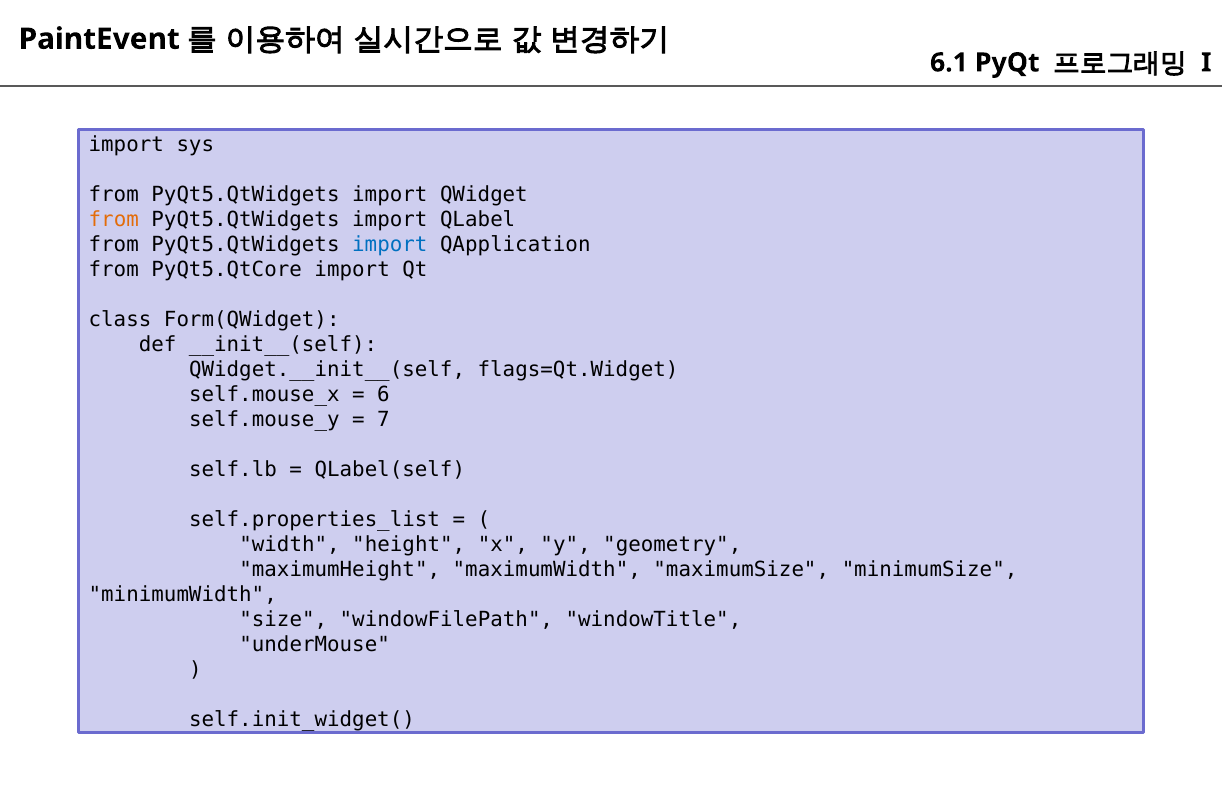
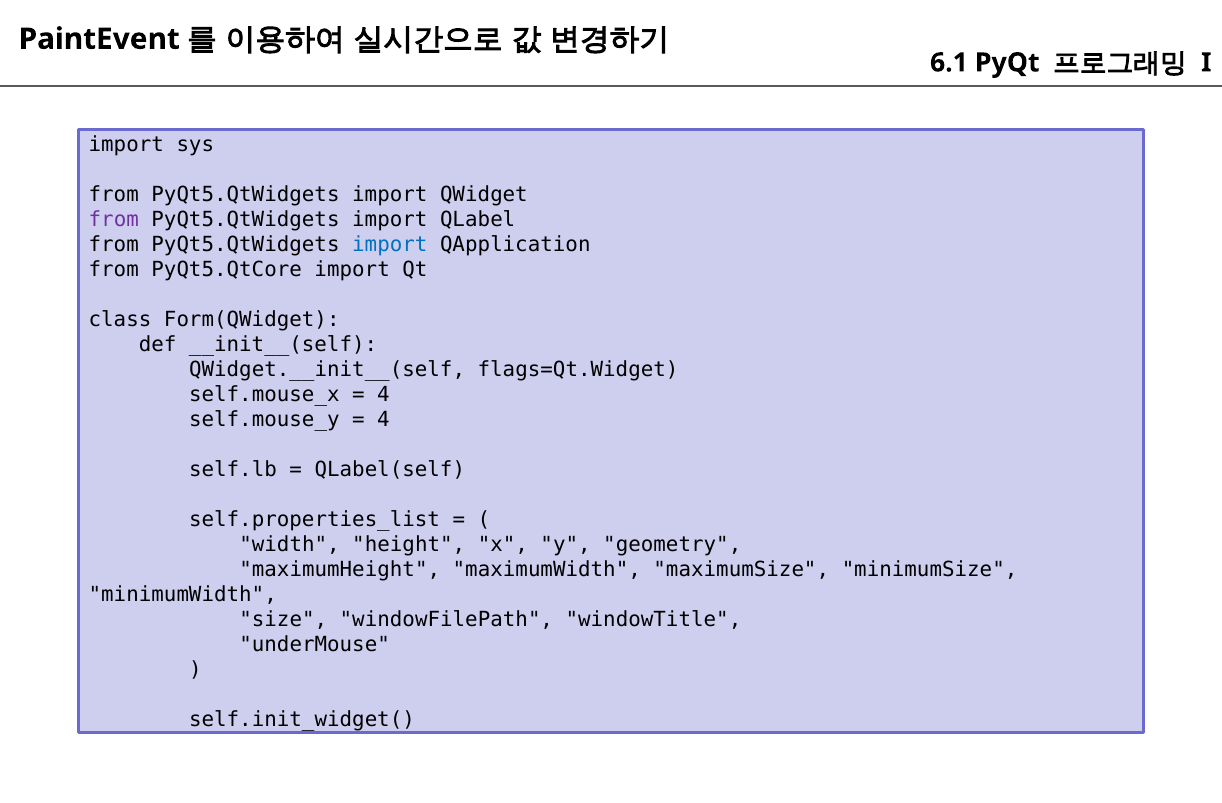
from at (114, 220) colour: orange -> purple
6 at (383, 395): 6 -> 4
7 at (383, 420): 7 -> 4
